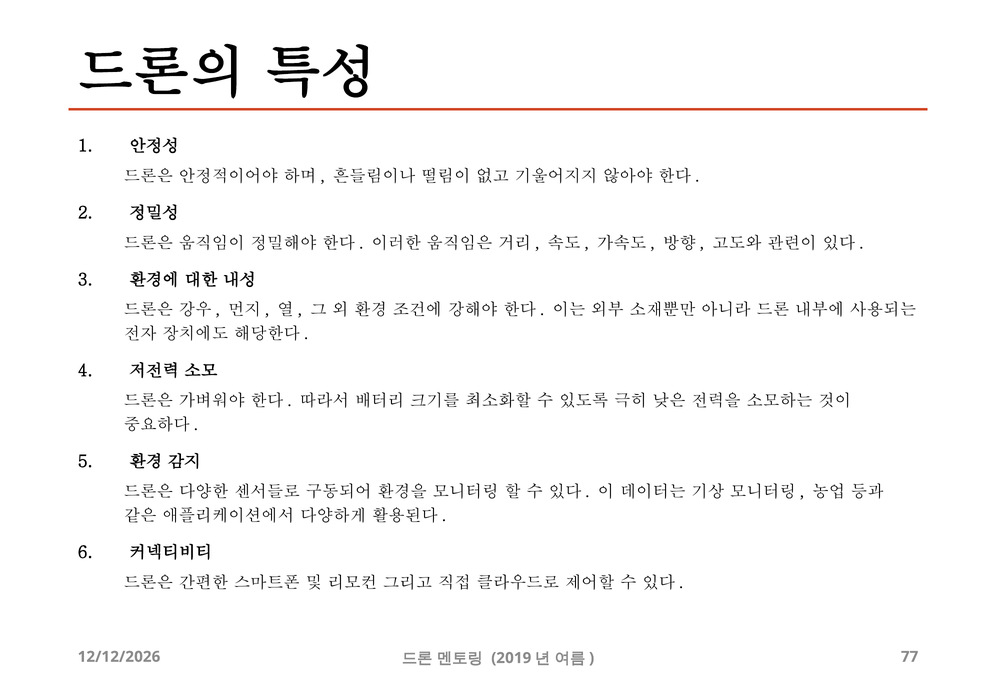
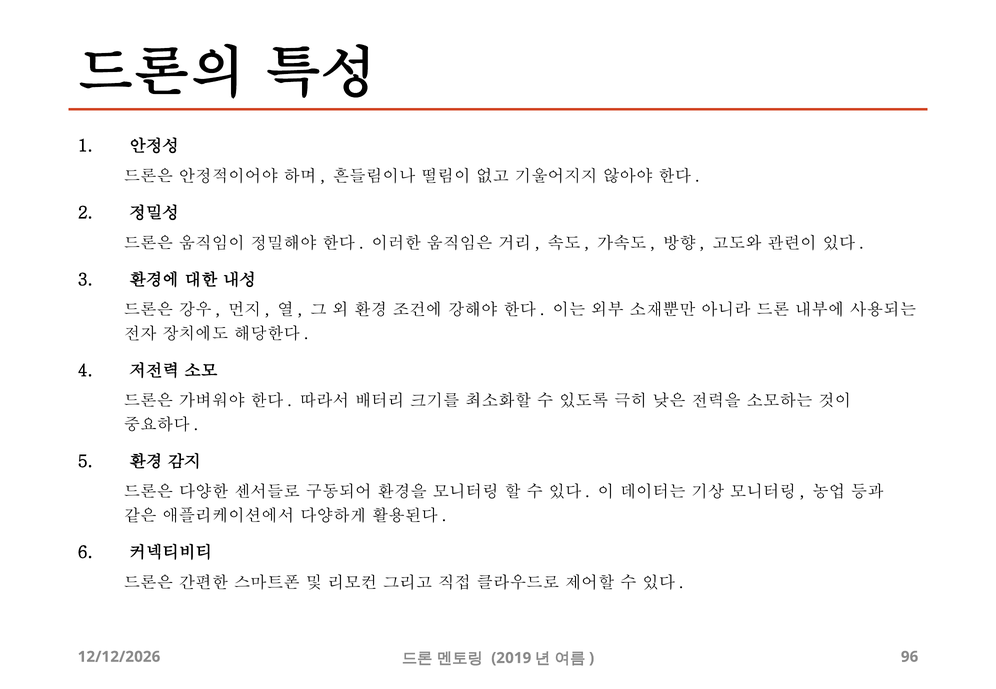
77: 77 -> 96
